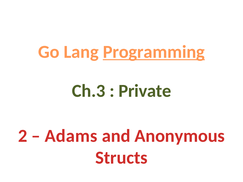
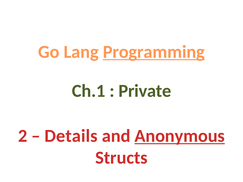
Ch.3: Ch.3 -> Ch.1
Adams: Adams -> Details
Anonymous underline: none -> present
